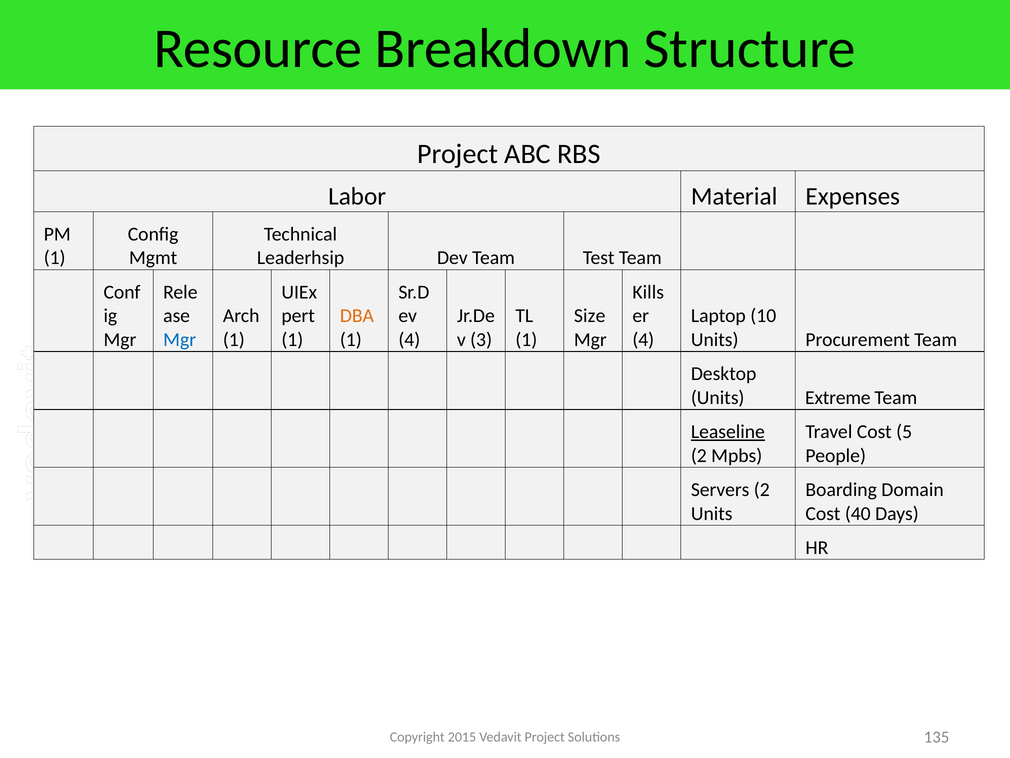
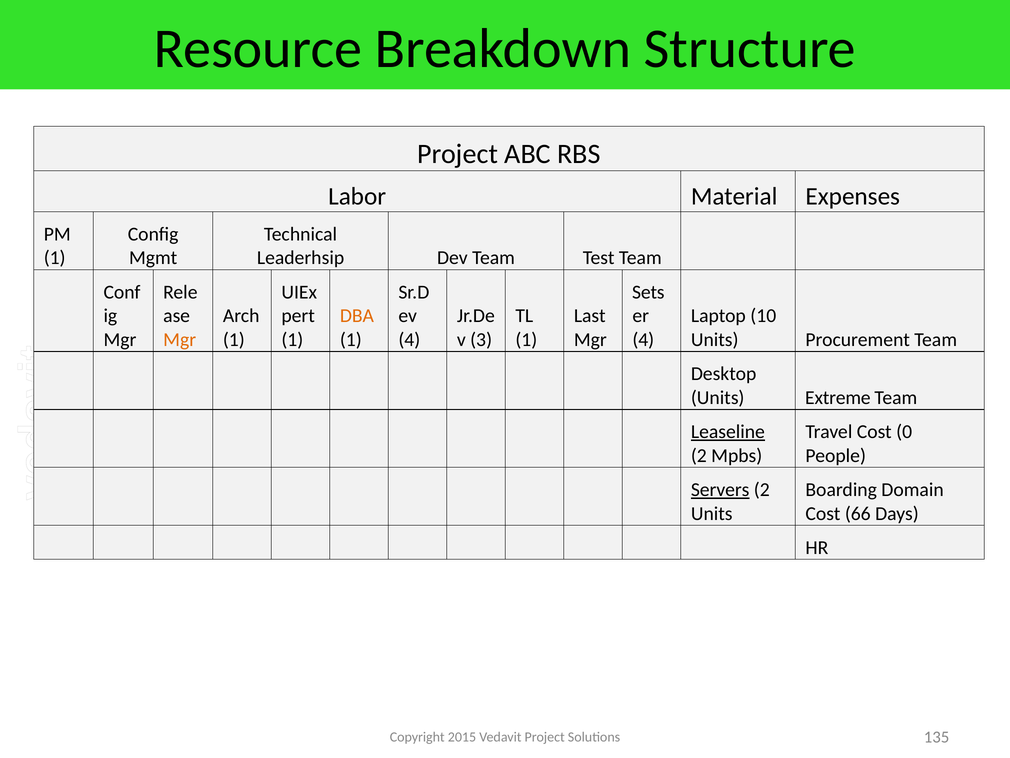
Kills: Kills -> Sets
Size: Size -> Last
Mgr at (180, 340) colour: blue -> orange
5: 5 -> 0
Servers underline: none -> present
40: 40 -> 66
